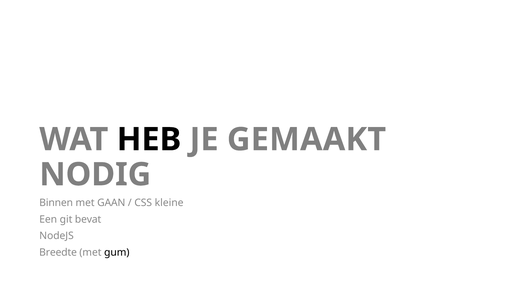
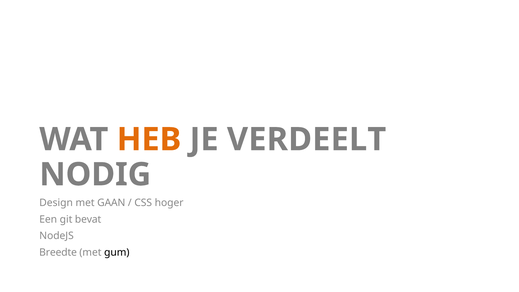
HEB colour: black -> orange
GEMAAKT: GEMAAKT -> VERDEELT
Binnen: Binnen -> Design
kleine: kleine -> hoger
